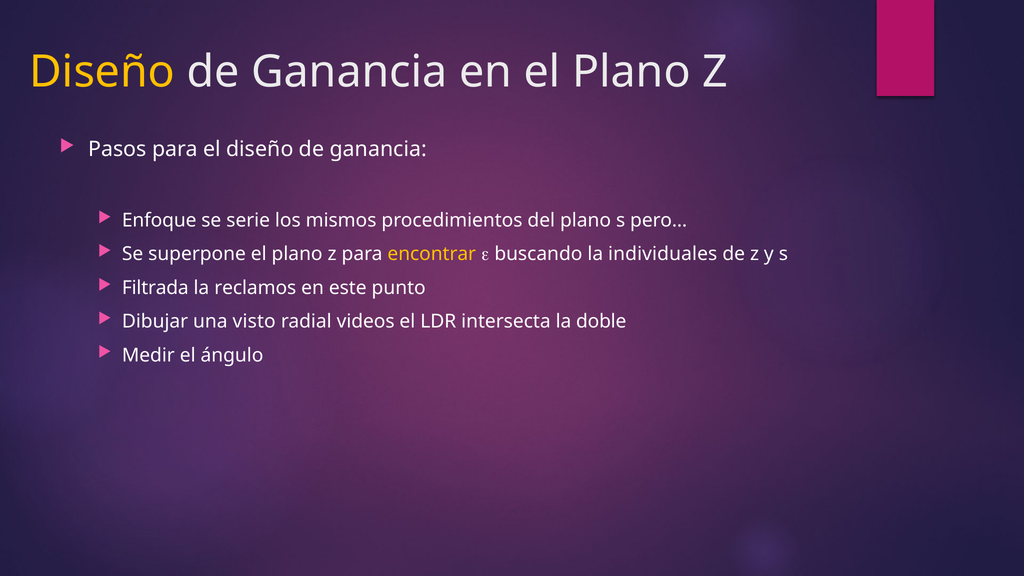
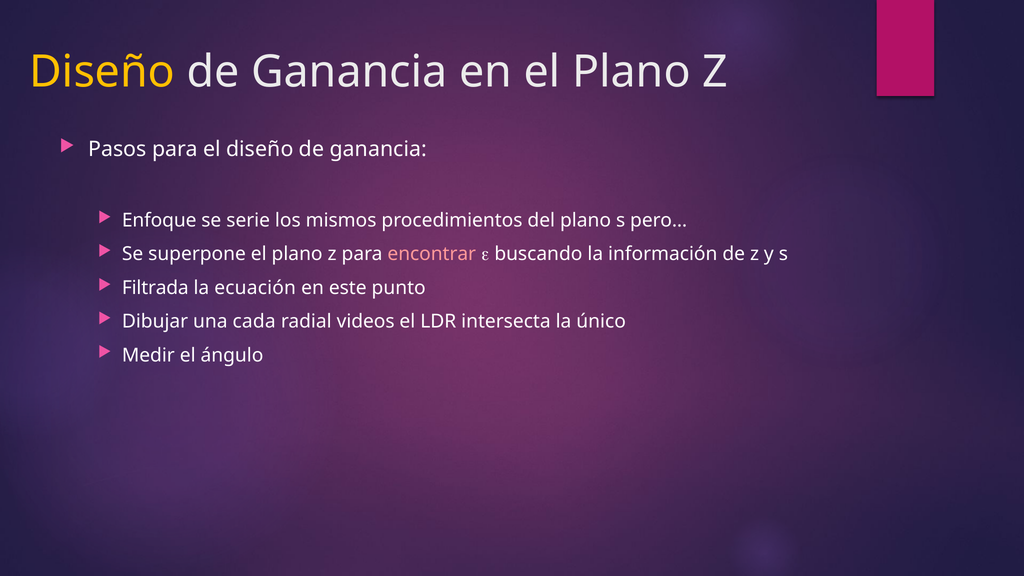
encontrar colour: yellow -> pink
individuales: individuales -> información
reclamos: reclamos -> ecuación
visto: visto -> cada
doble: doble -> único
